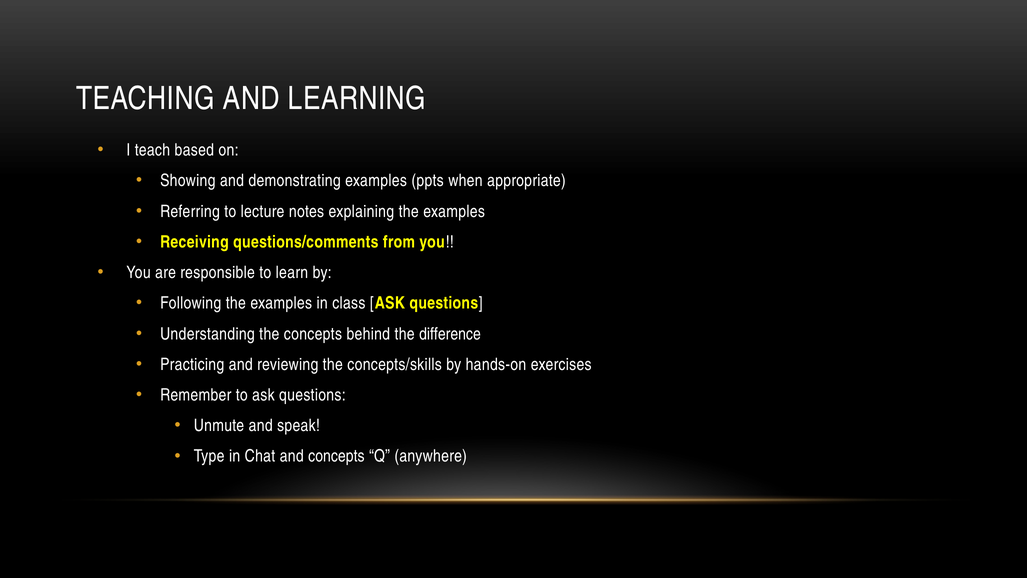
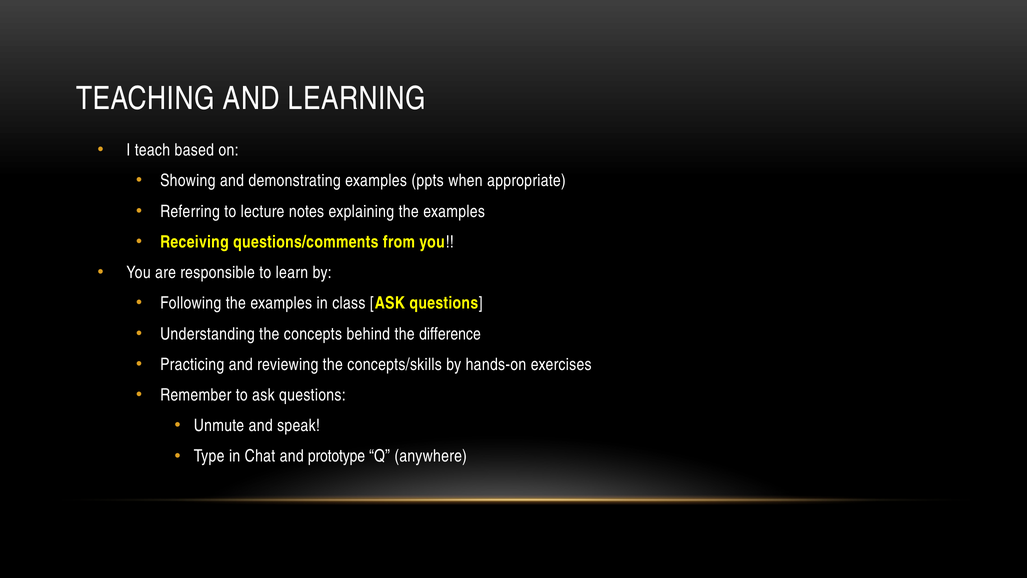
and concepts: concepts -> prototype
